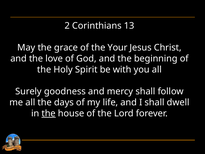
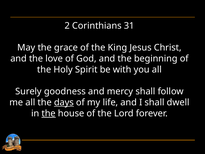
13: 13 -> 31
Your: Your -> King
days underline: none -> present
